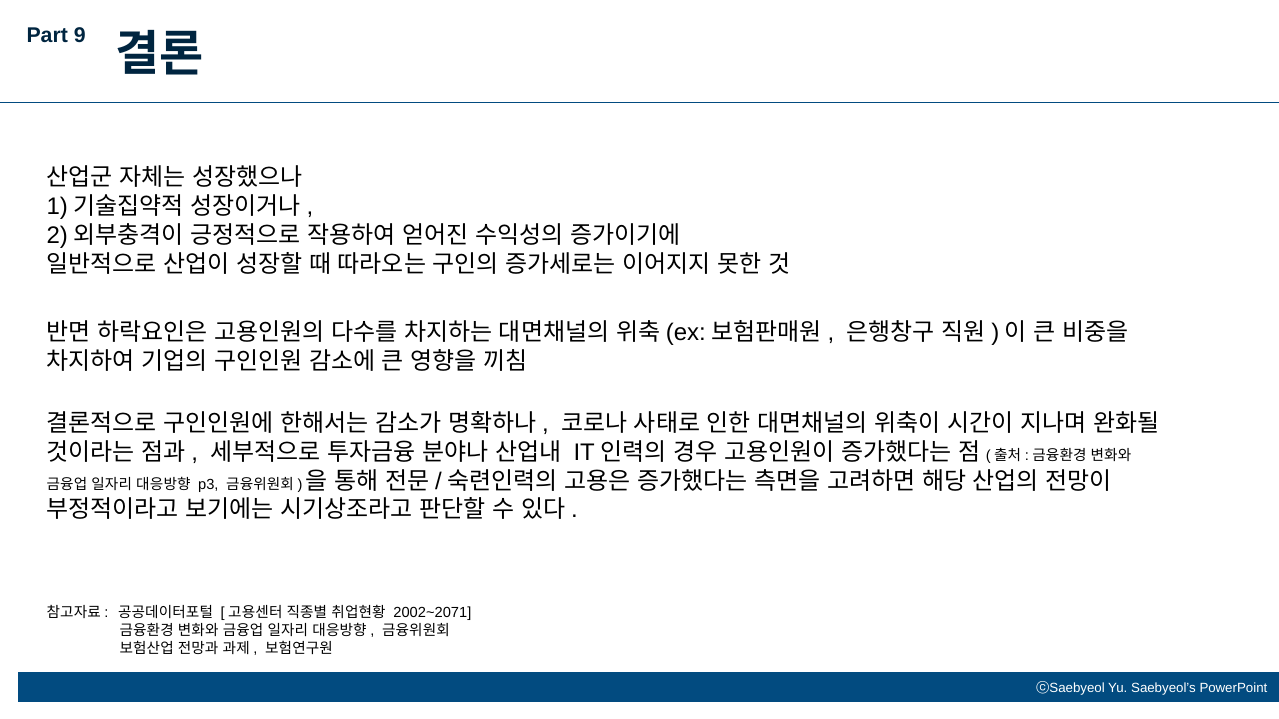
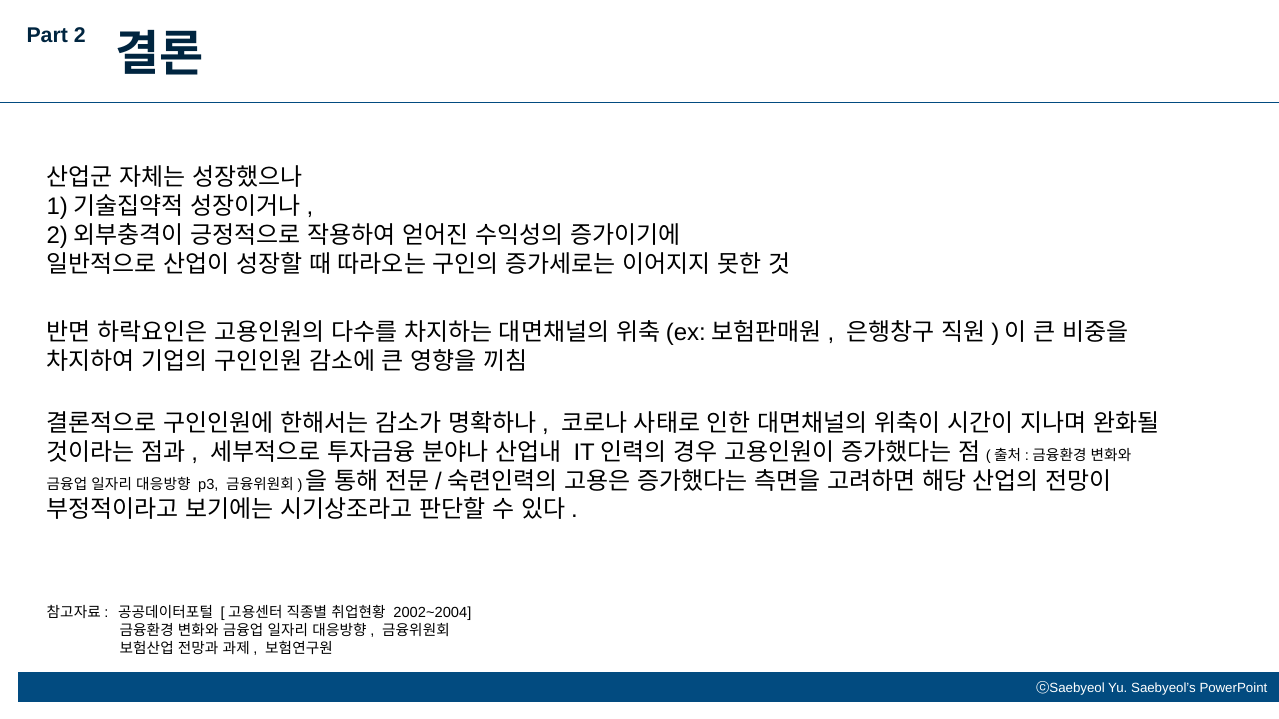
Part 9: 9 -> 2
2002~2071: 2002~2071 -> 2002~2004
